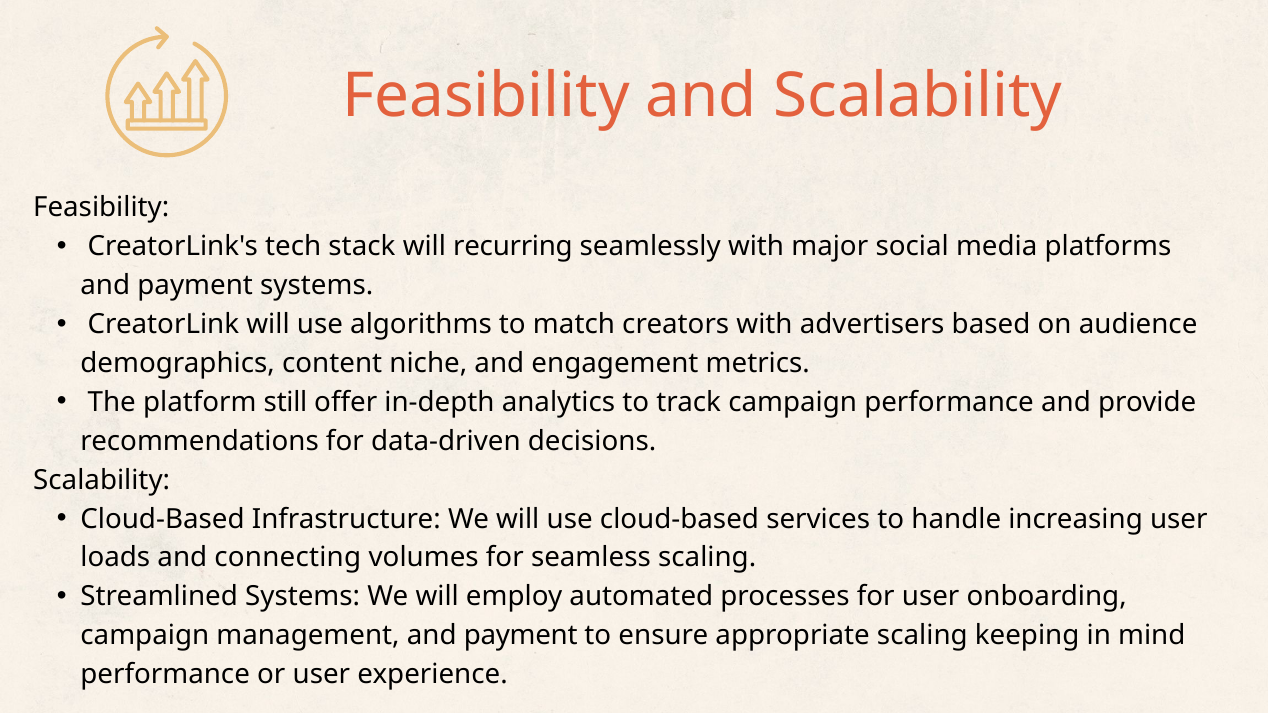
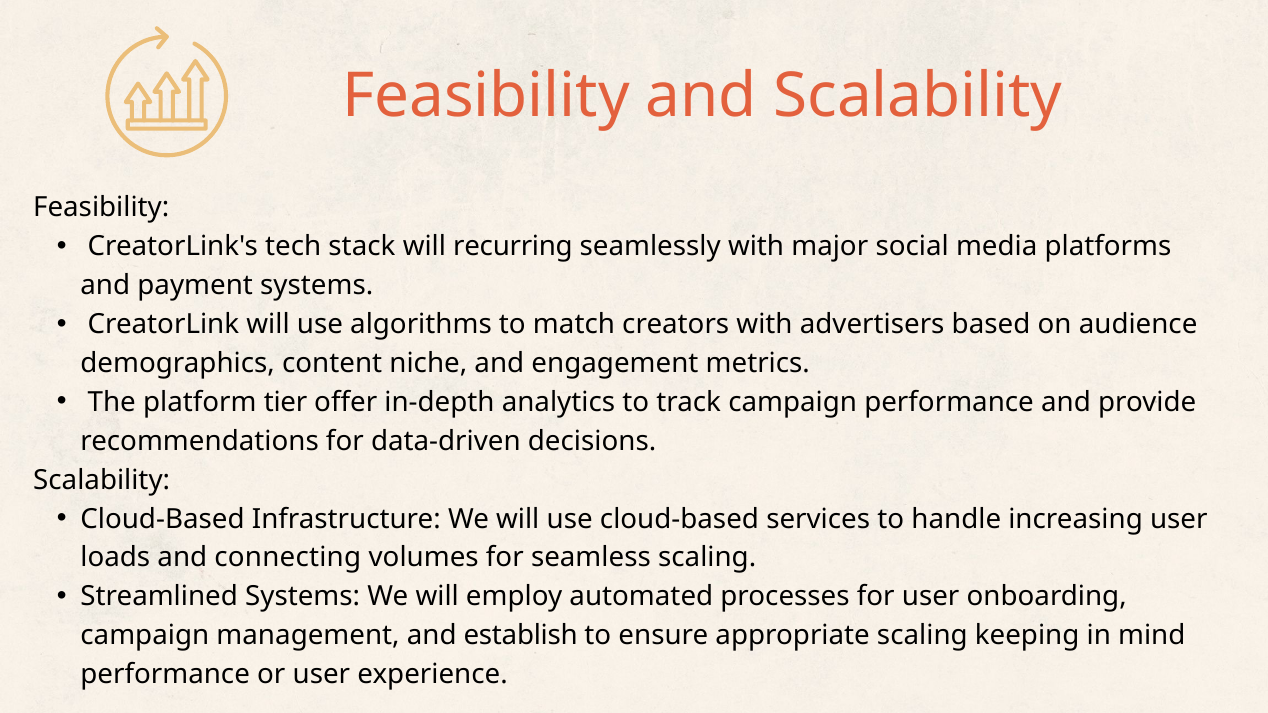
still: still -> tier
management and payment: payment -> establish
